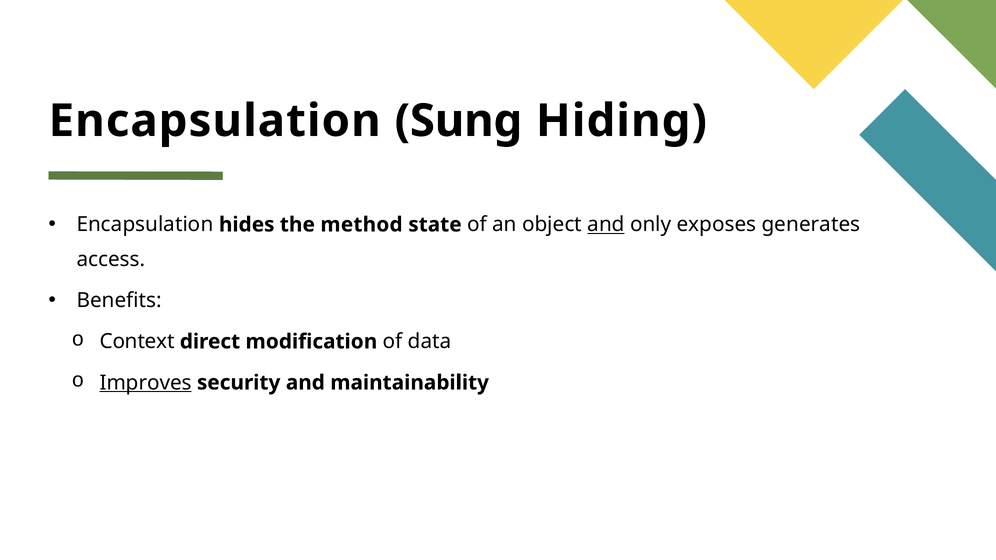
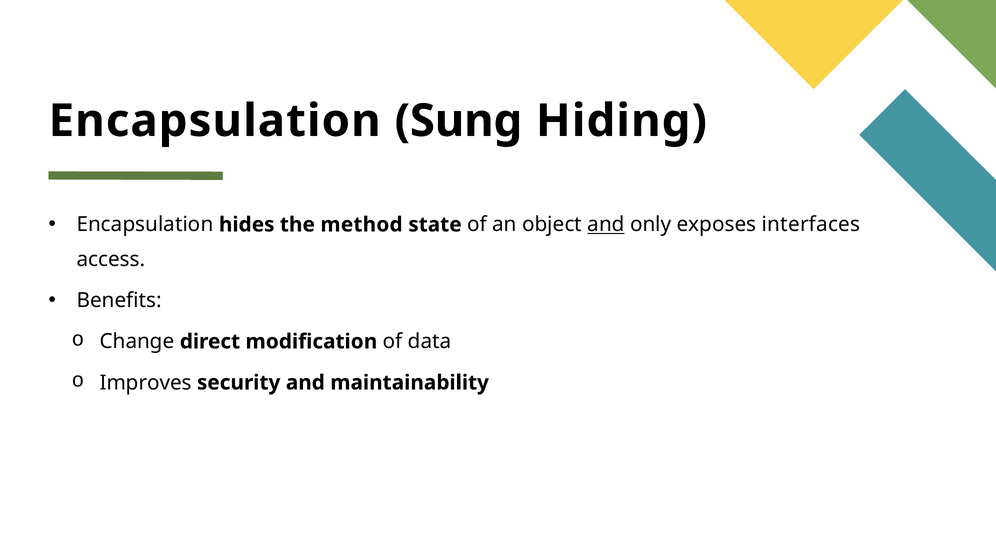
generates: generates -> interfaces
Context: Context -> Change
Improves underline: present -> none
